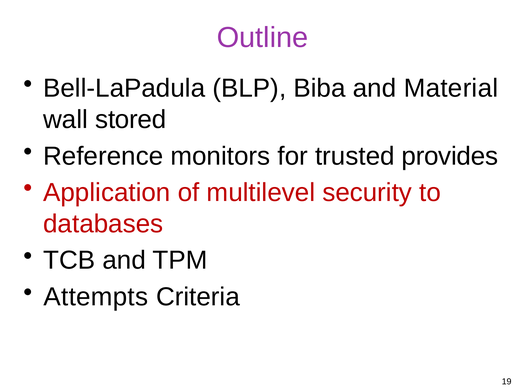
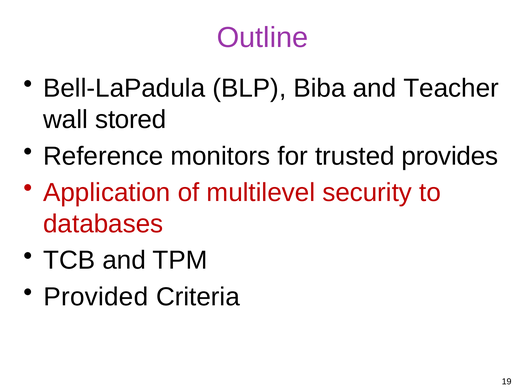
Material: Material -> Teacher
Attempts: Attempts -> Provided
